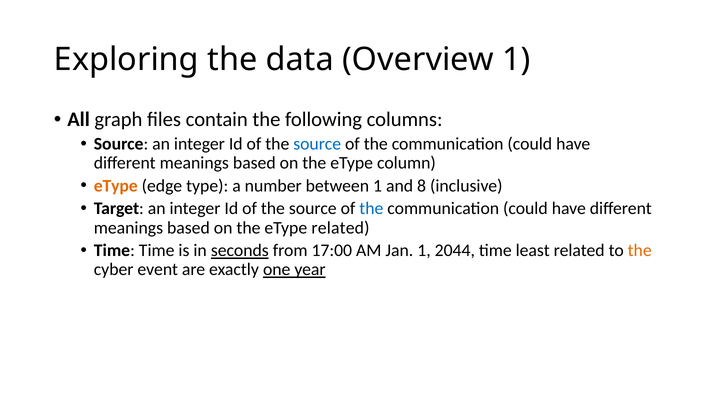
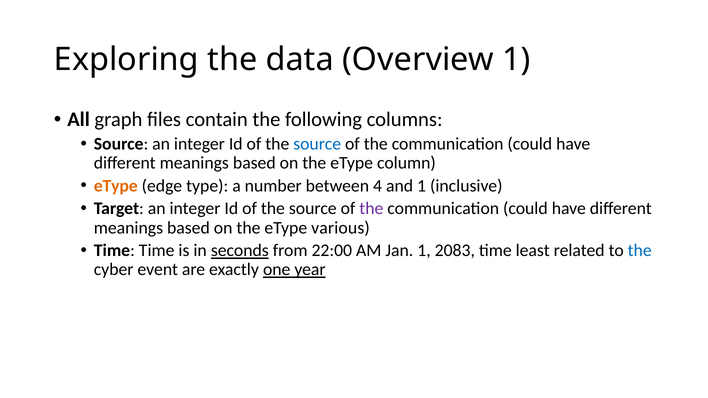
between 1: 1 -> 4
and 8: 8 -> 1
the at (371, 209) colour: blue -> purple
eType related: related -> various
17:00: 17:00 -> 22:00
2044: 2044 -> 2083
the at (640, 251) colour: orange -> blue
